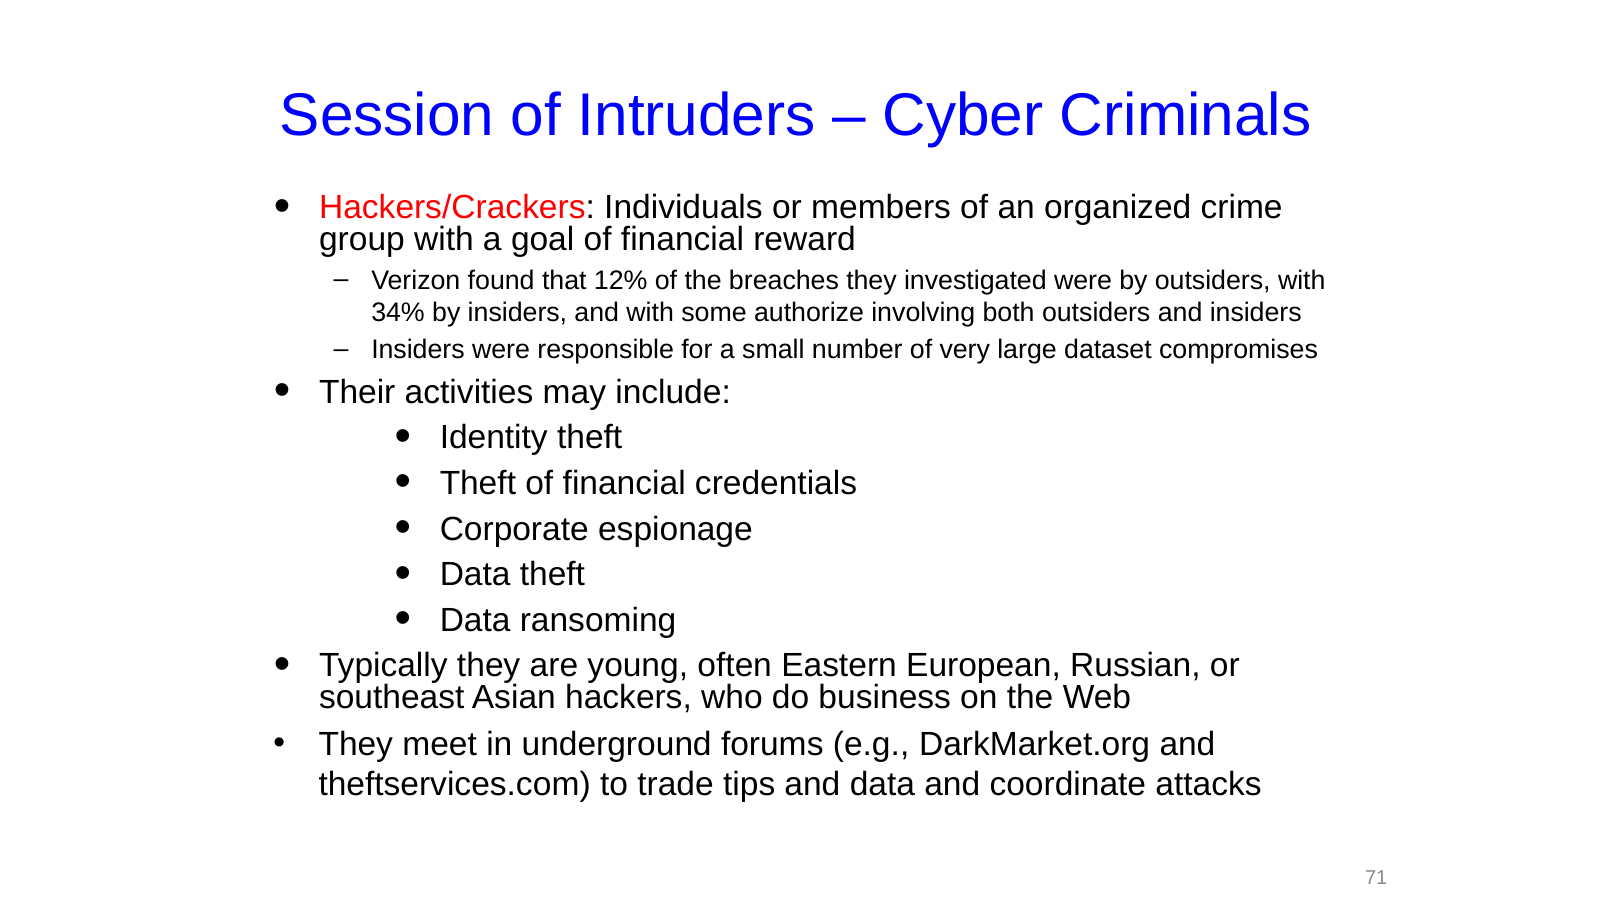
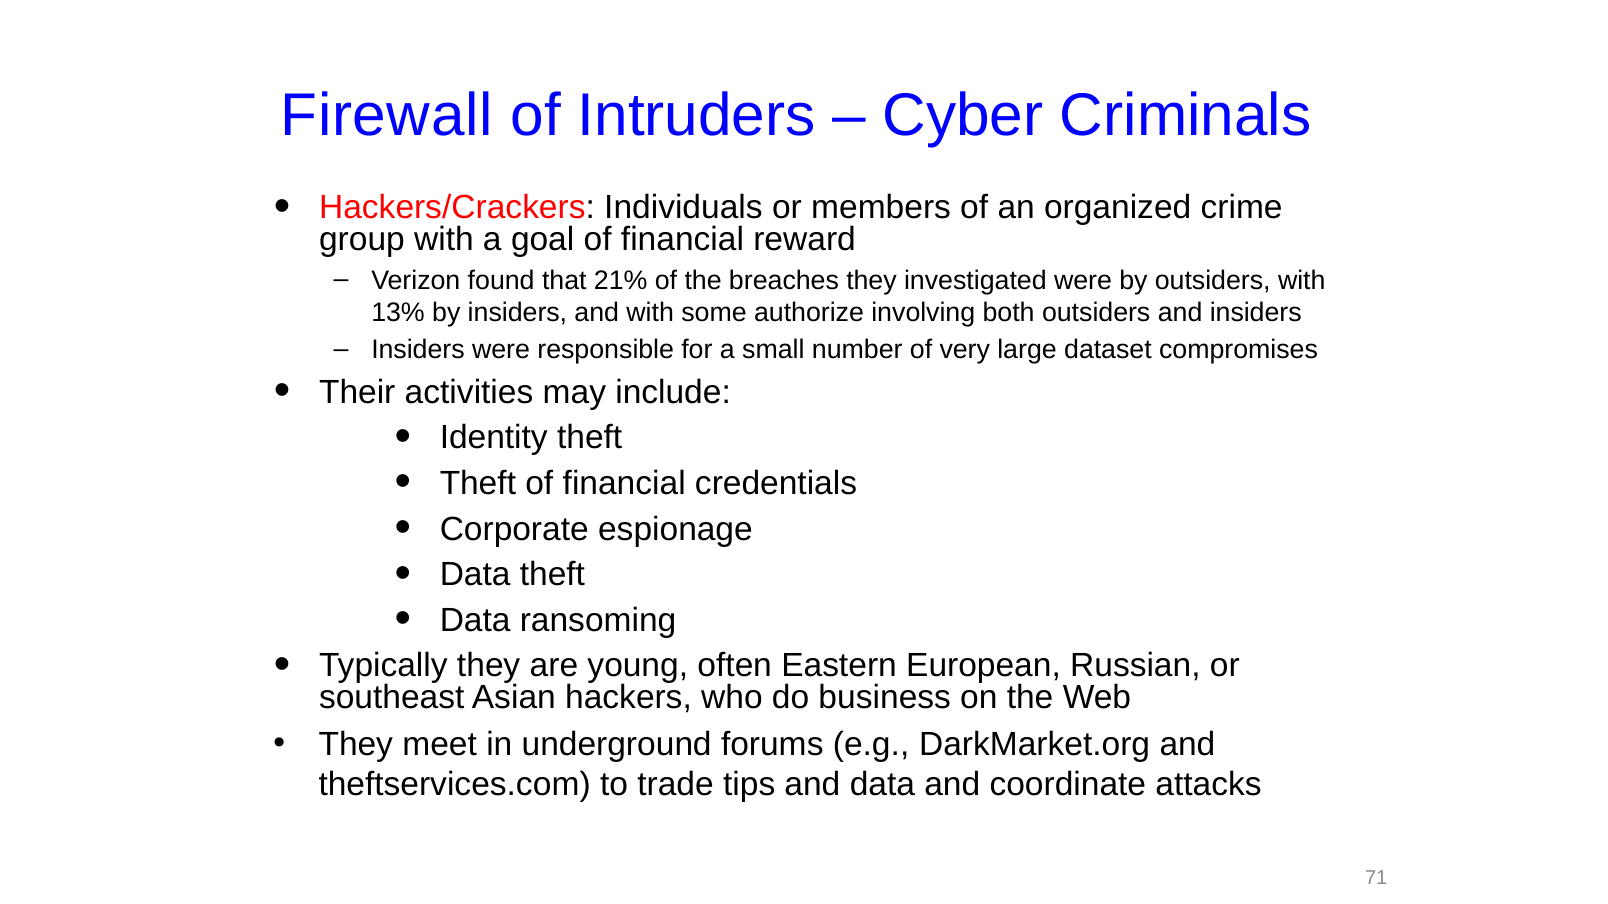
Session: Session -> Firewall
12%: 12% -> 21%
34%: 34% -> 13%
